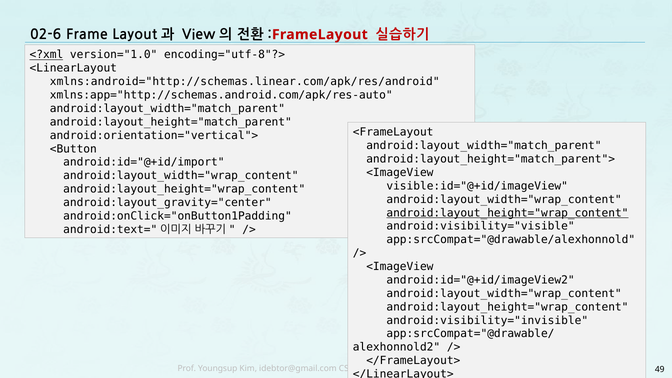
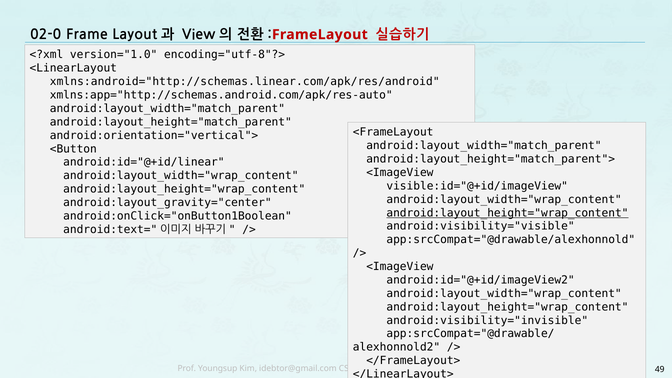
02-6: 02-6 -> 02-0
<?xml underline: present -> none
android:id="@+id/import: android:id="@+id/import -> android:id="@+id/linear
android:onClick="onButton1Padding: android:onClick="onButton1Padding -> android:onClick="onButton1Boolean
